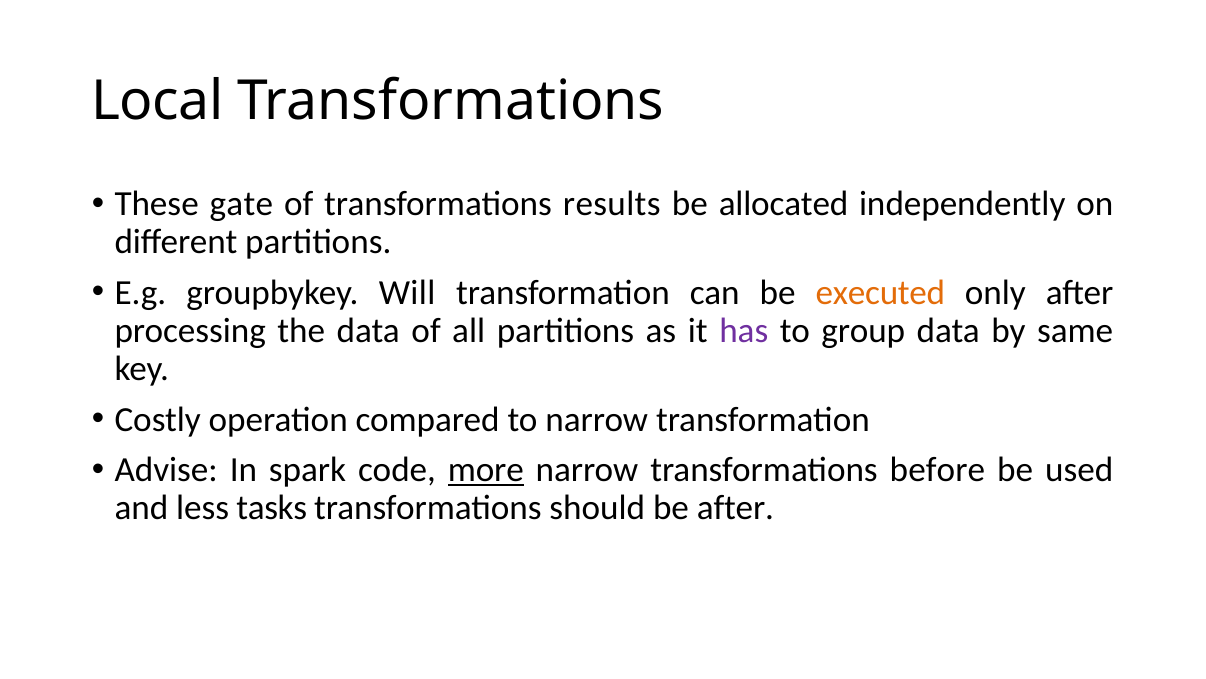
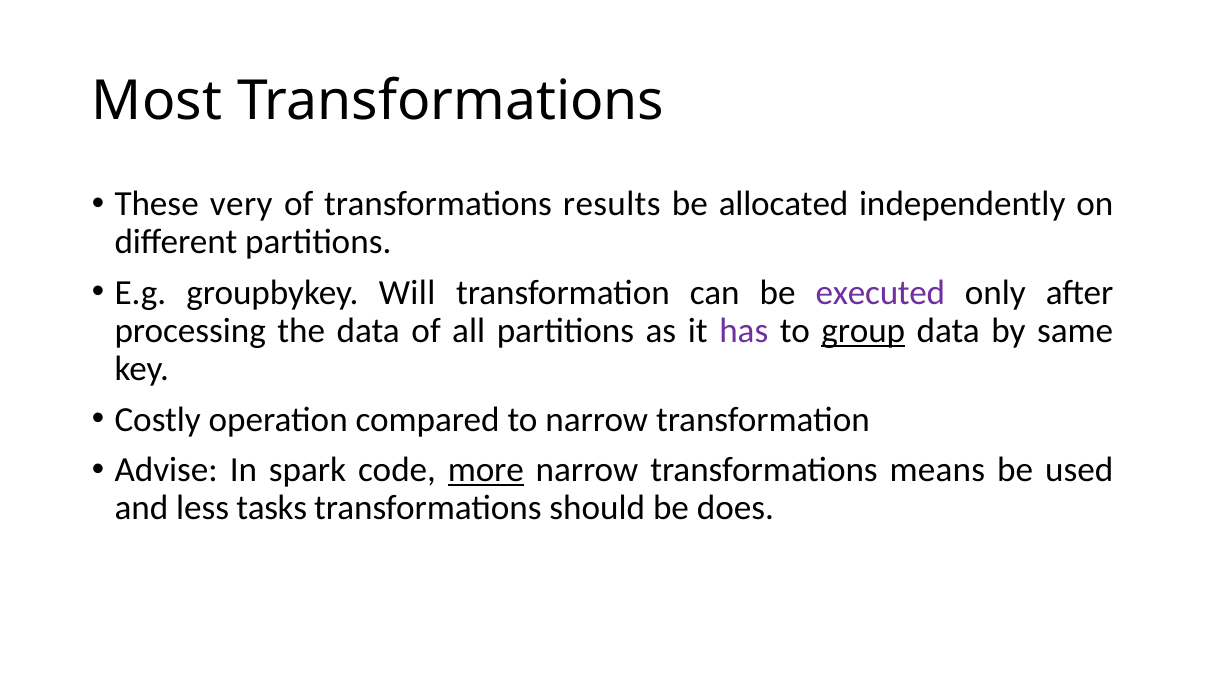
Local: Local -> Most
gate: gate -> very
executed colour: orange -> purple
group underline: none -> present
before: before -> means
be after: after -> does
